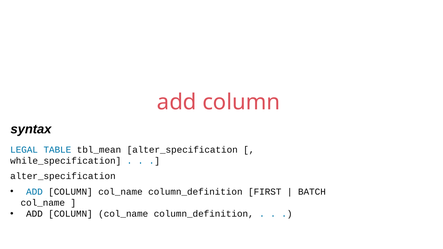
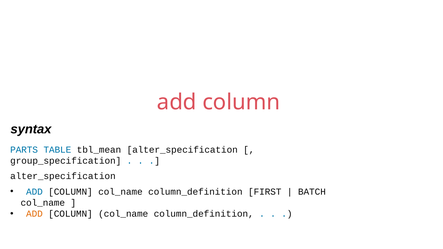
LEGAL: LEGAL -> PARTS
while_specification: while_specification -> group_specification
ADD at (34, 214) colour: black -> orange
